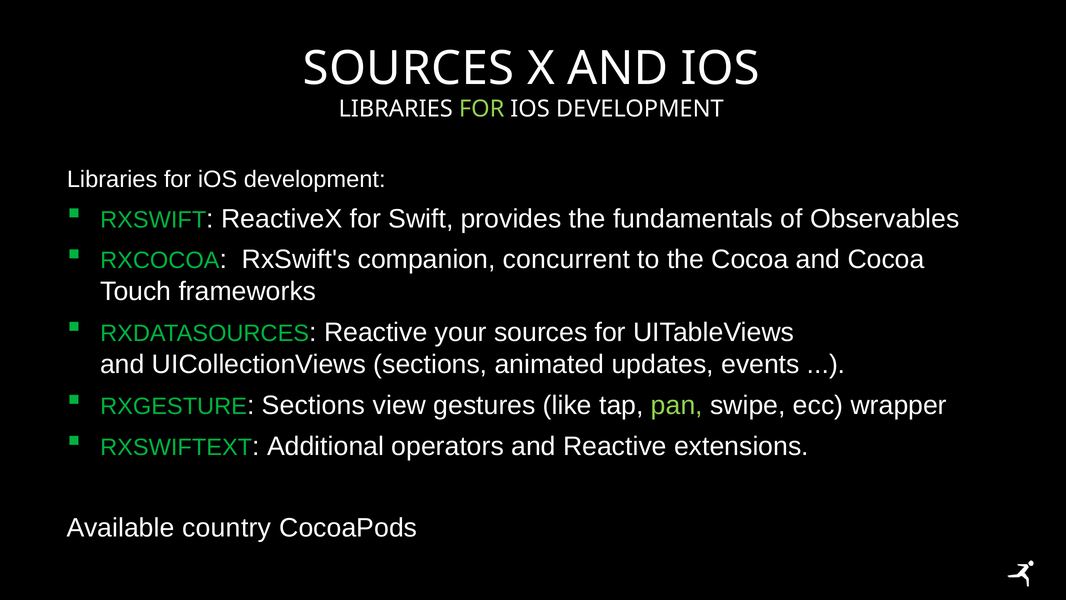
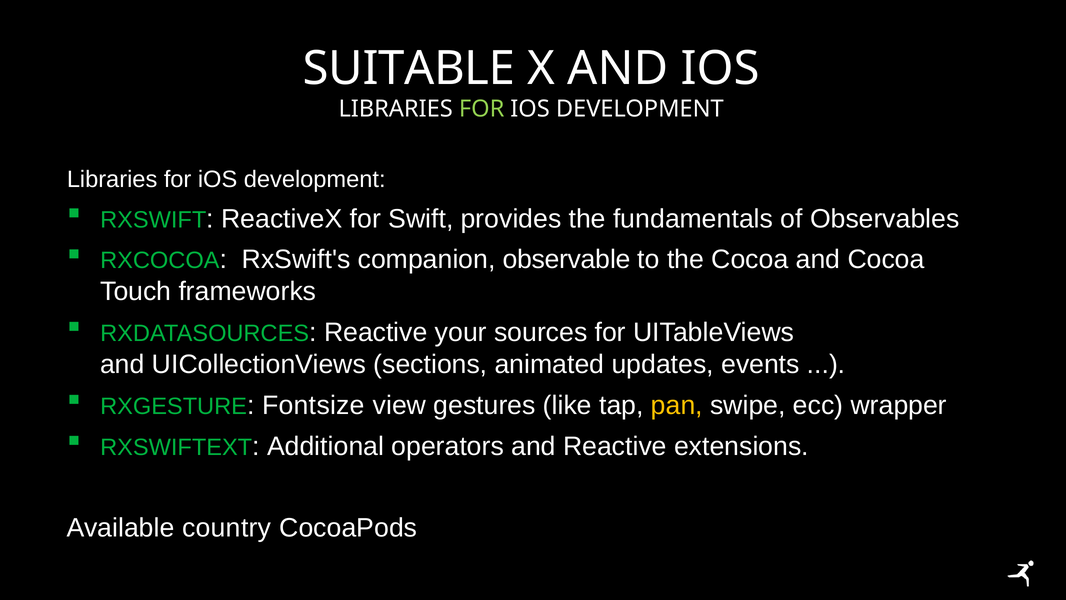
SOURCES at (409, 68): SOURCES -> SUITABLE
concurrent: concurrent -> observable
RXGESTURE Sections: Sections -> Fontsize
pan colour: light green -> yellow
